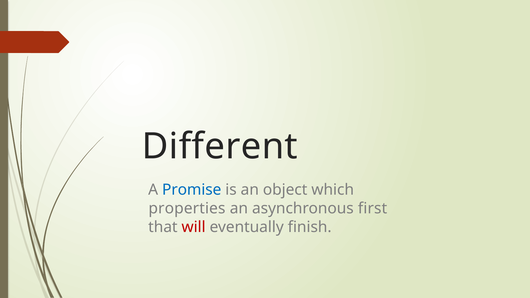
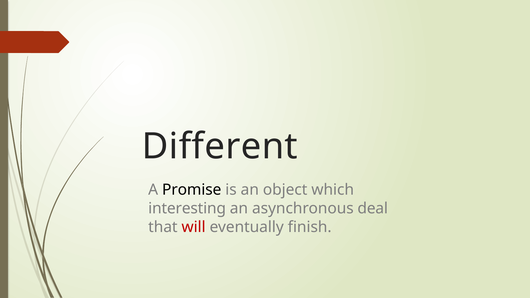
Promise colour: blue -> black
properties: properties -> interesting
first: first -> deal
